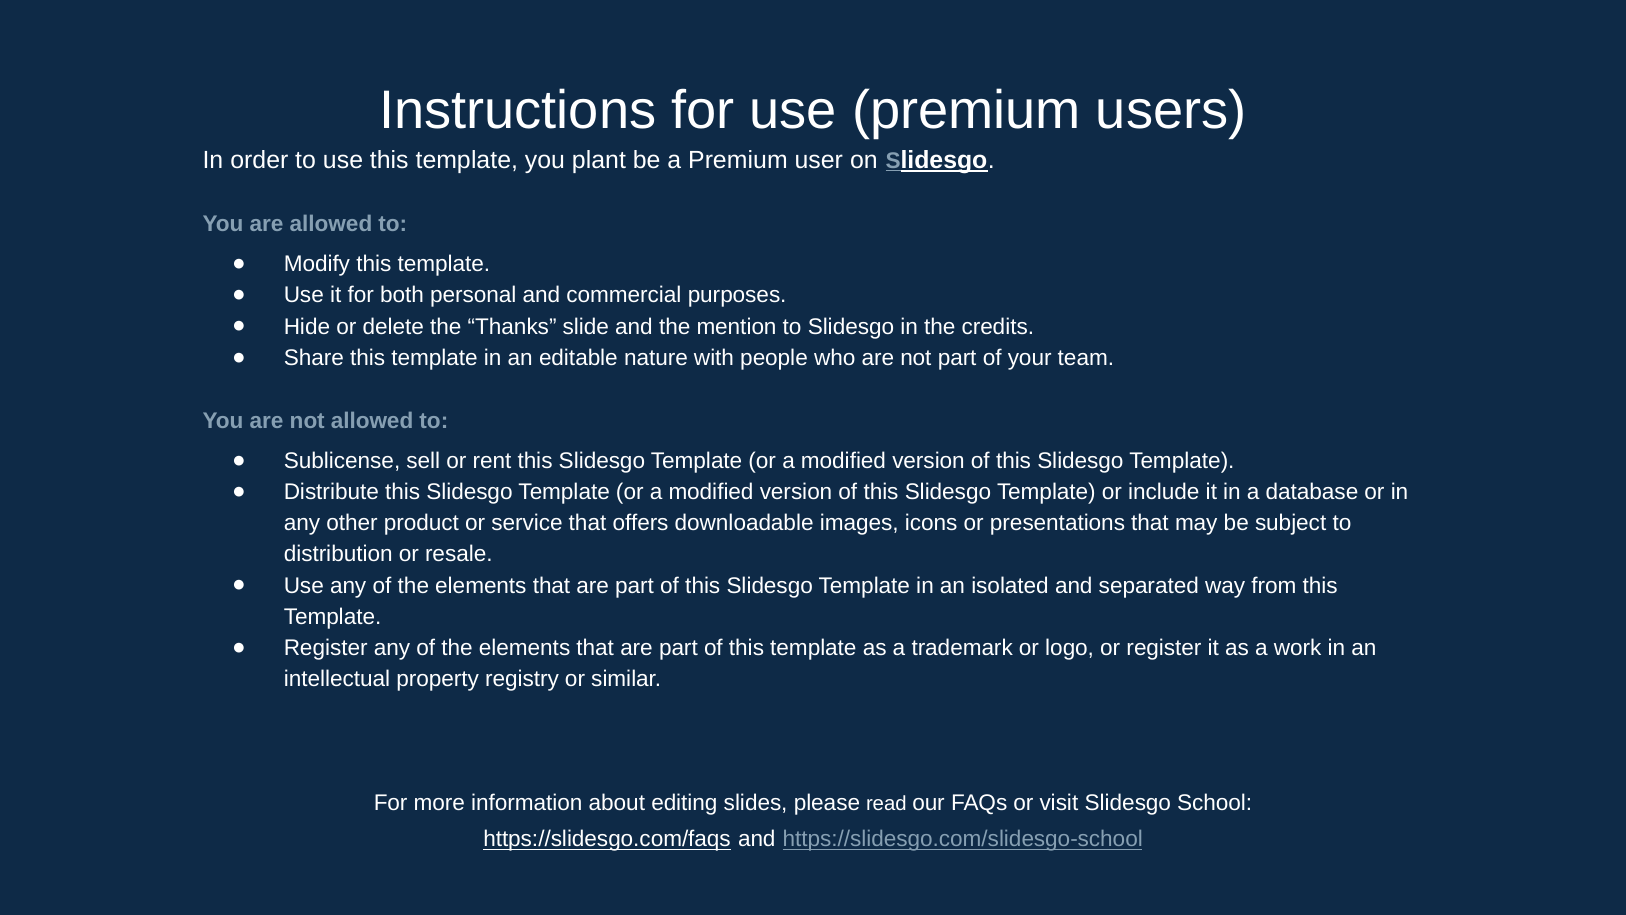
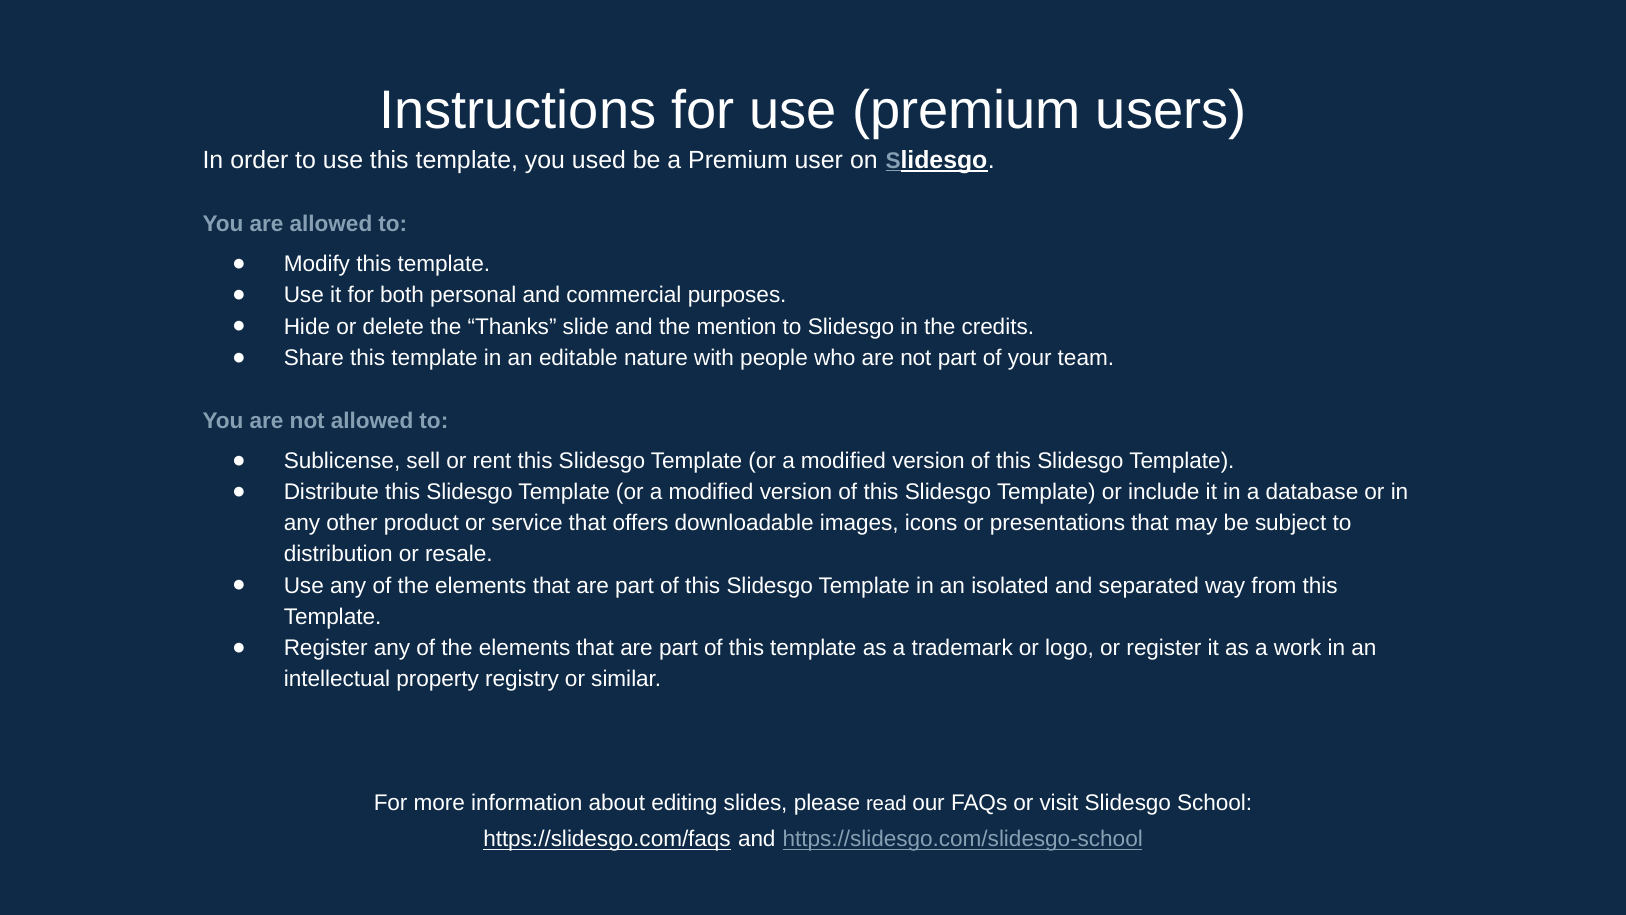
plant: plant -> used
